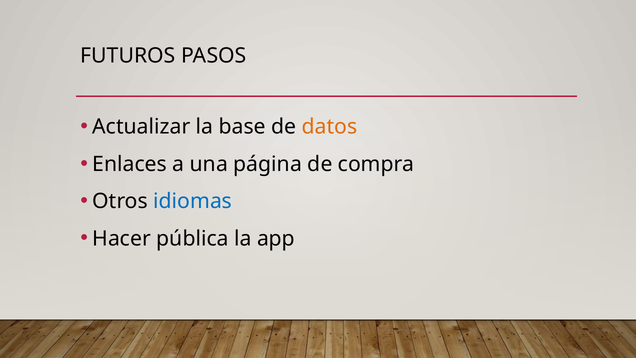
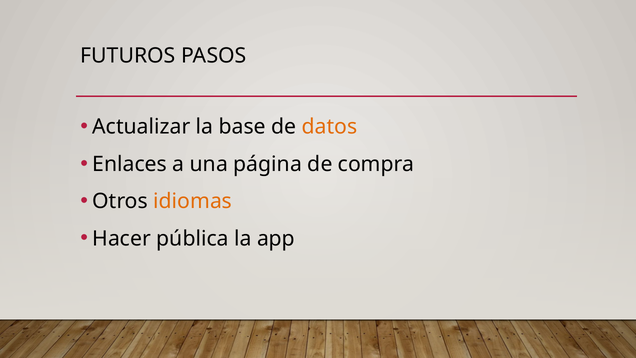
idiomas colour: blue -> orange
